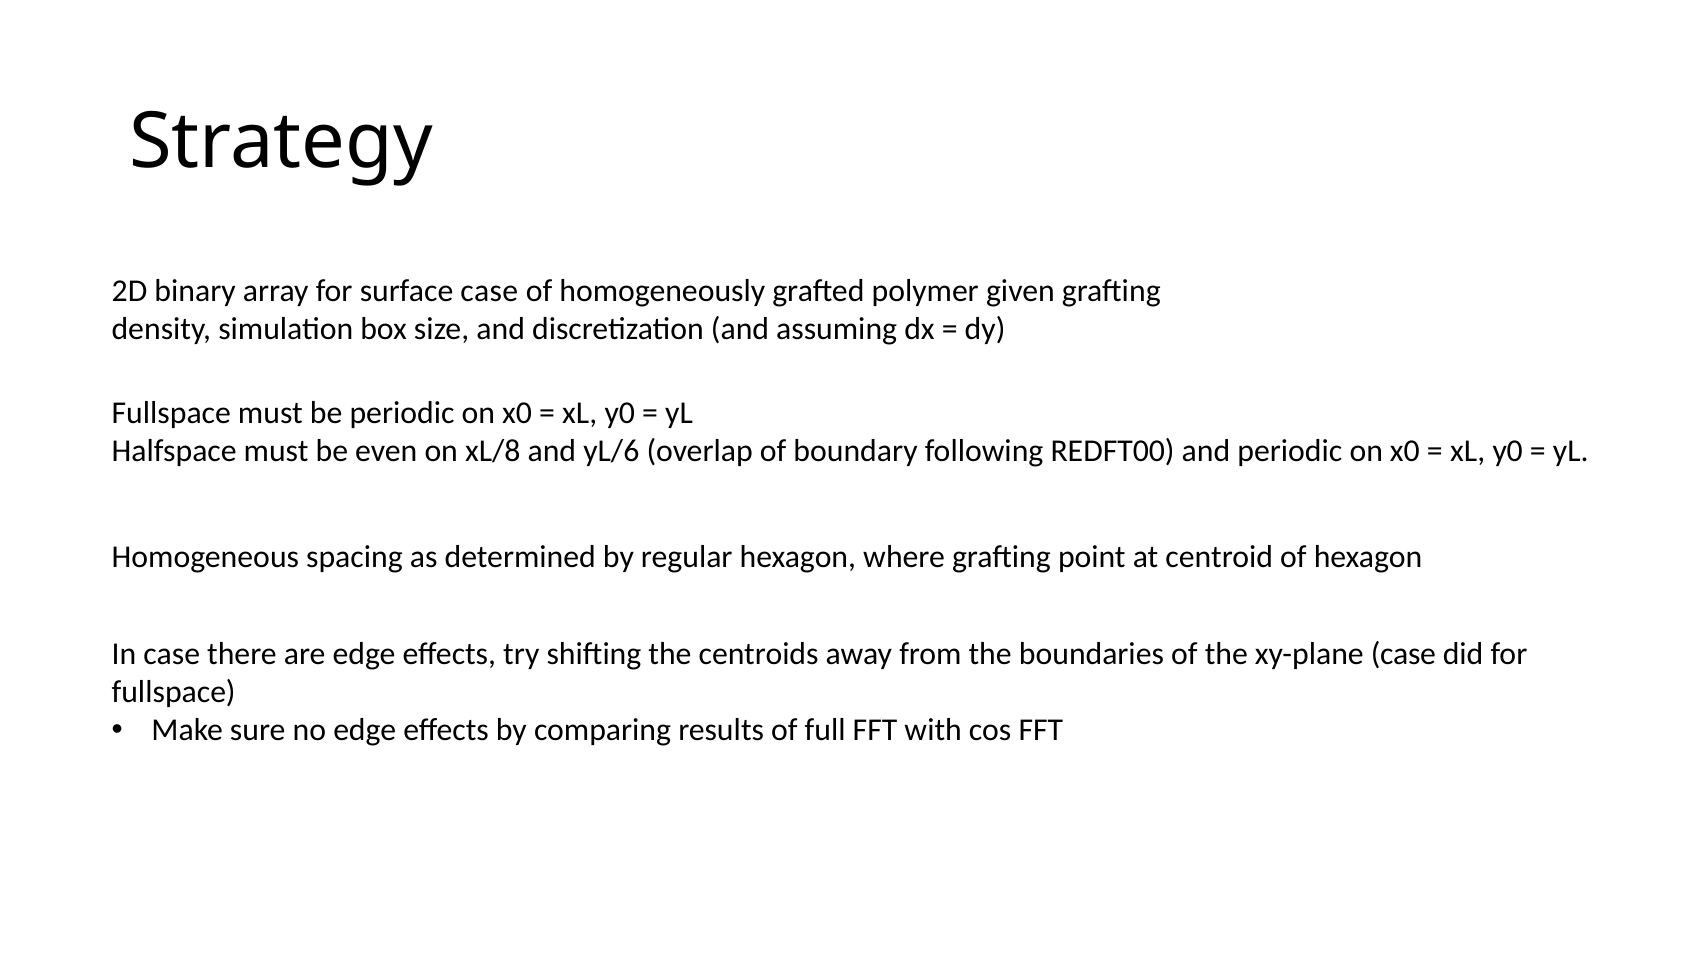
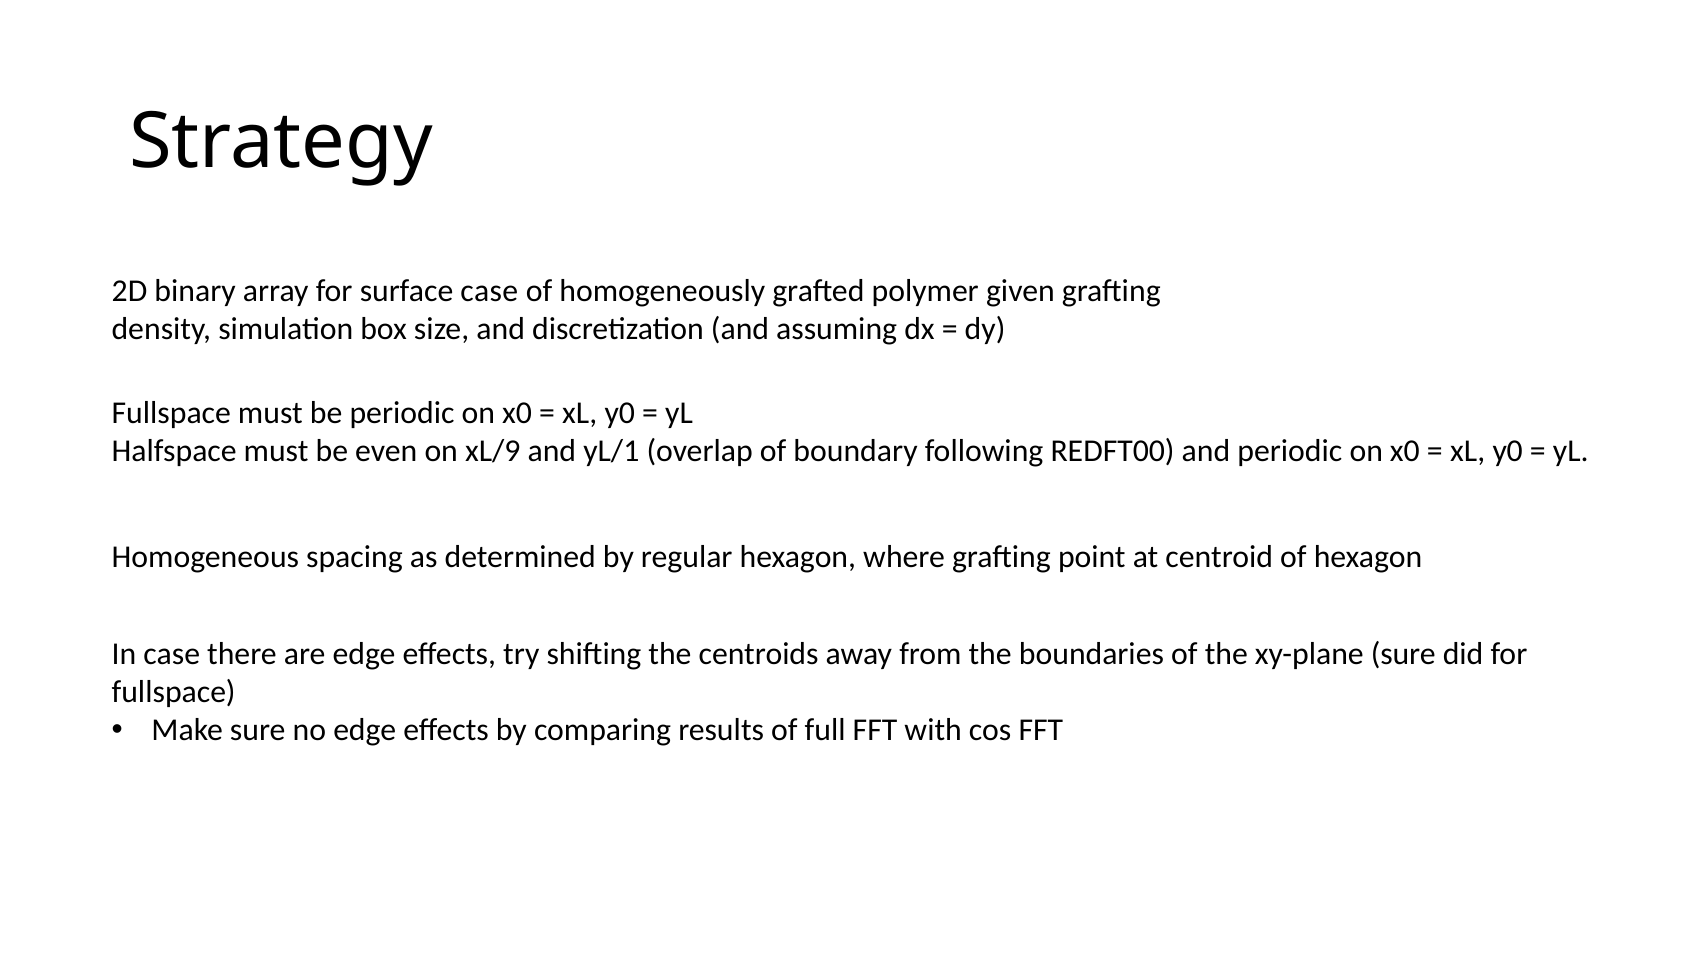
xL/8: xL/8 -> xL/9
yL/6: yL/6 -> yL/1
xy-plane case: case -> sure
